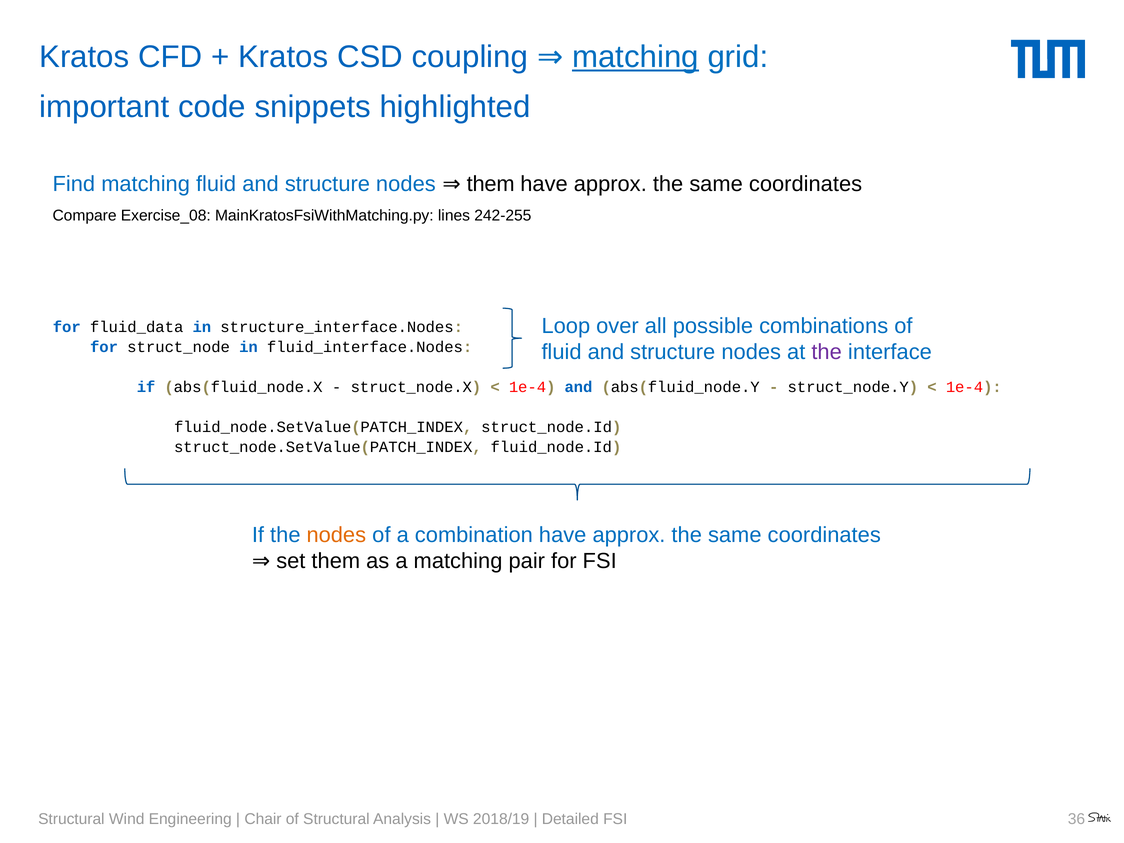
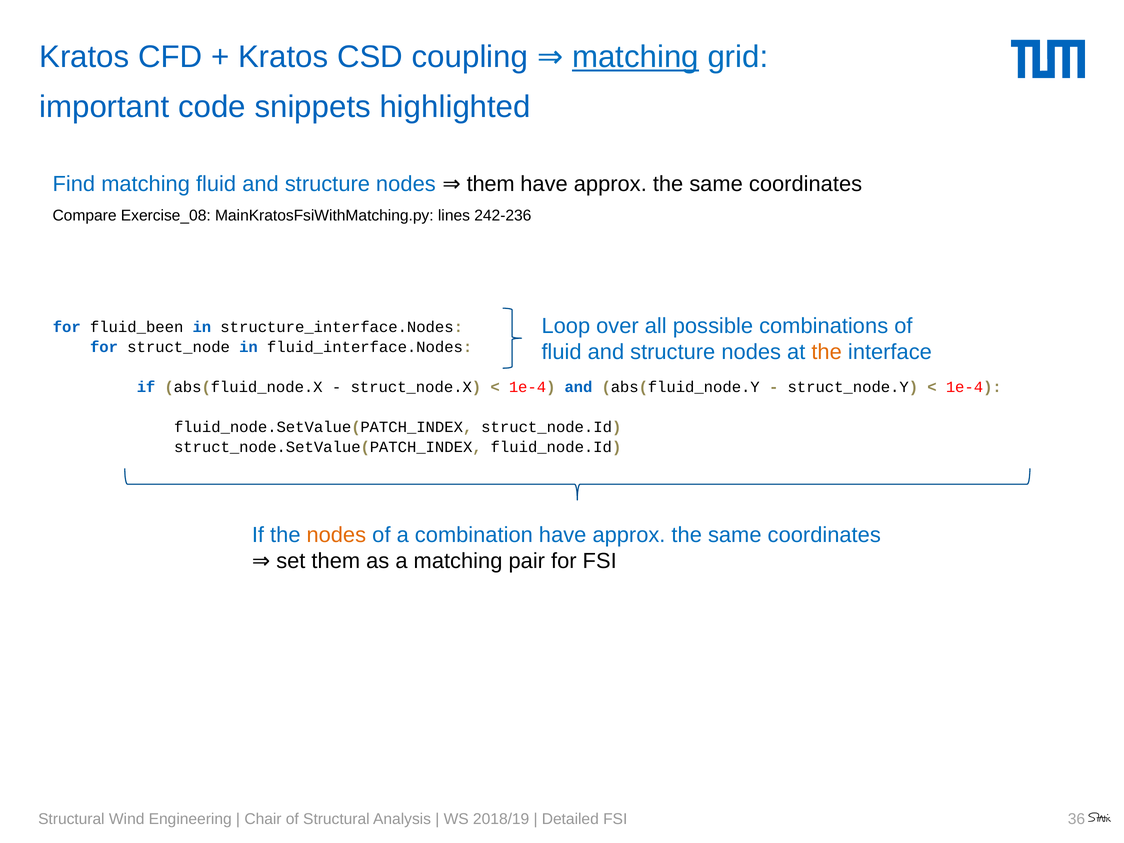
242-255: 242-255 -> 242-236
fluid_data: fluid_data -> fluid_been
the at (827, 352) colour: purple -> orange
